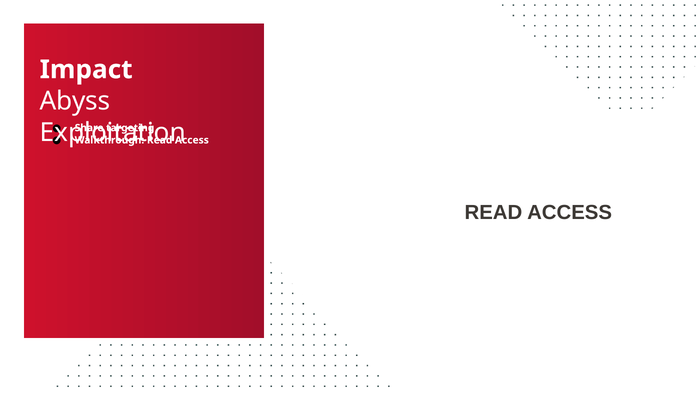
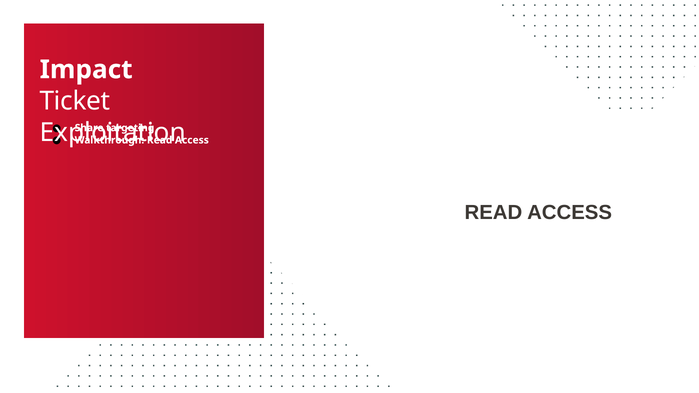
Abyss: Abyss -> Ticket
